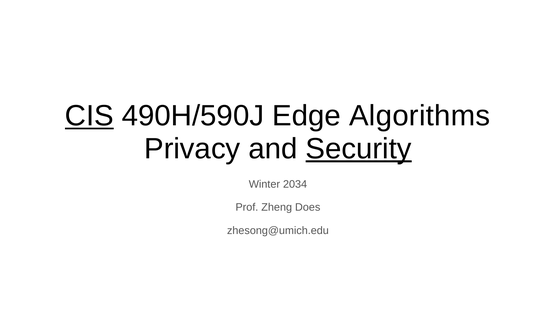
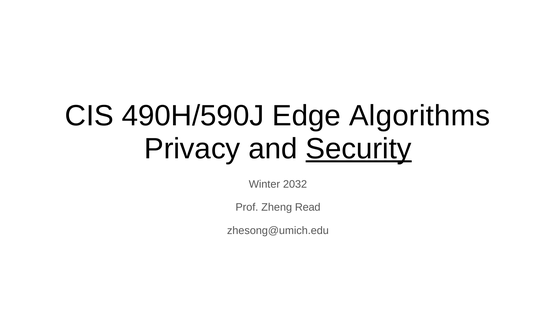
CIS underline: present -> none
2034: 2034 -> 2032
Does: Does -> Read
